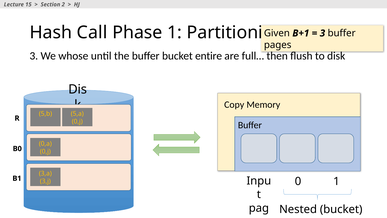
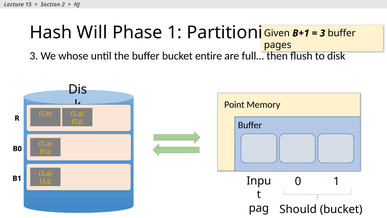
Call: Call -> Will
Copy: Copy -> Point
Nested: Nested -> Should
